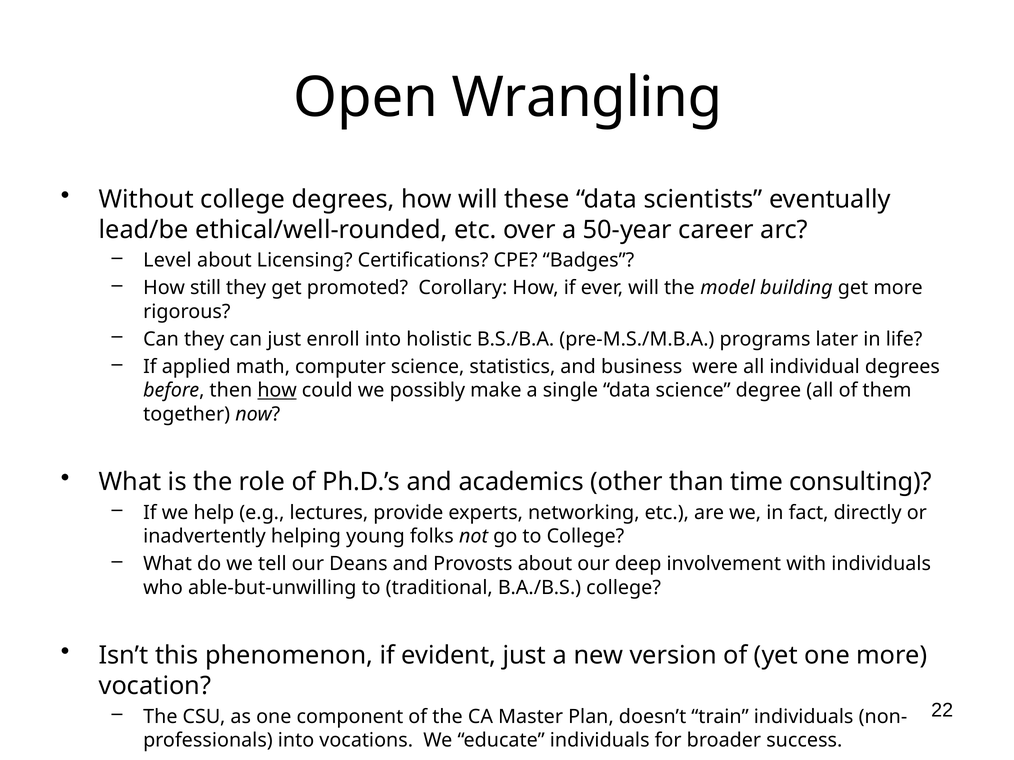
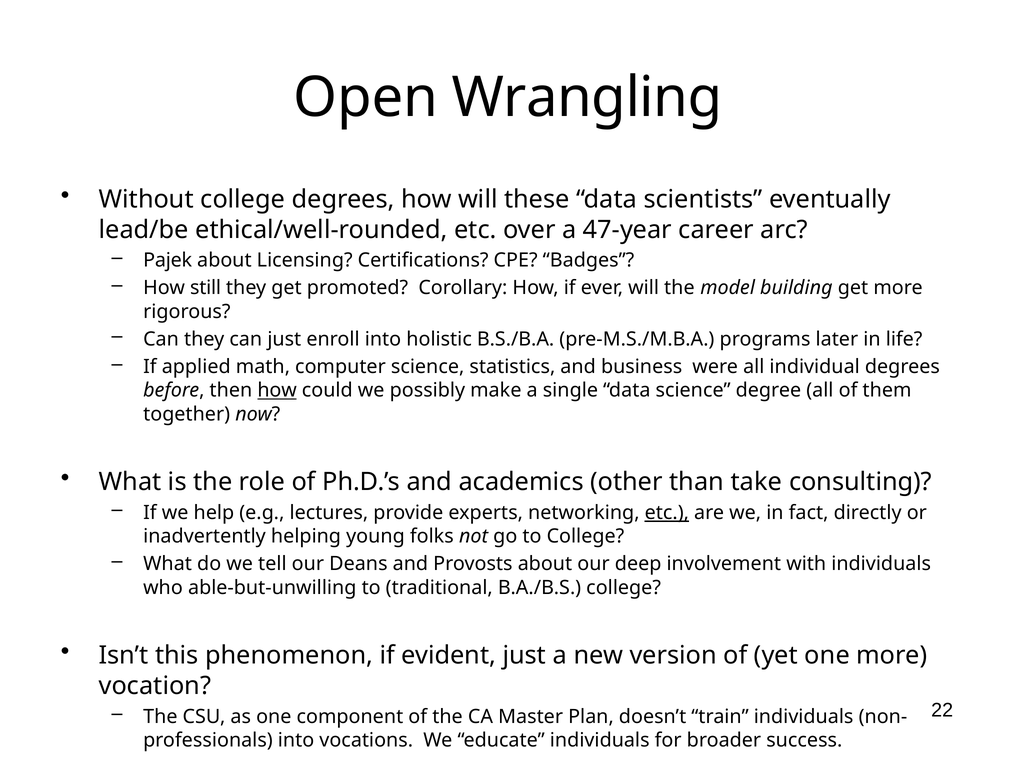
50-year: 50-year -> 47-year
Level: Level -> Pajek
time: time -> take
etc at (667, 513) underline: none -> present
